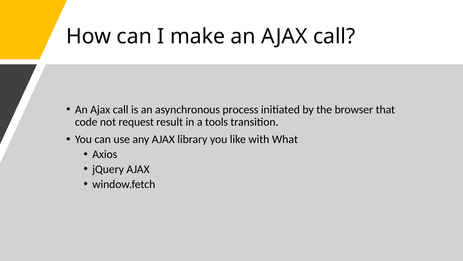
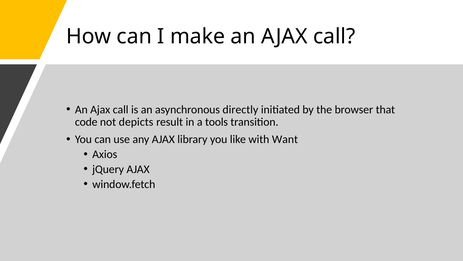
process: process -> directly
request: request -> depicts
What: What -> Want
